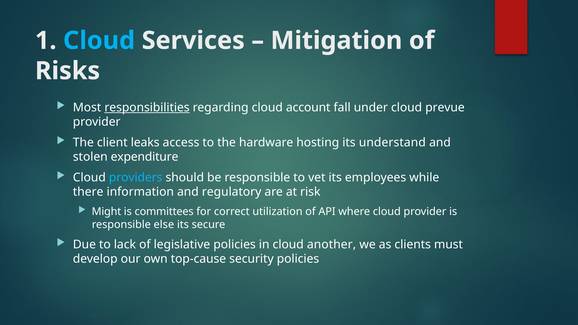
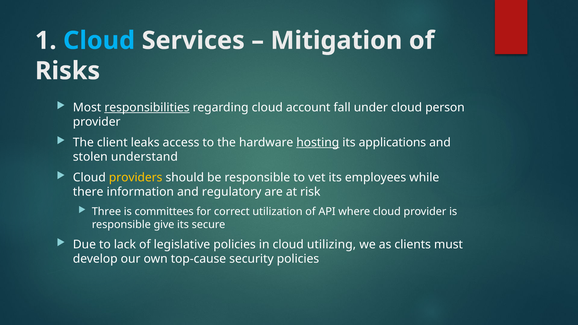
prevue: prevue -> person
hosting underline: none -> present
understand: understand -> applications
expenditure: expenditure -> understand
providers colour: light blue -> yellow
Might: Might -> Three
else: else -> give
another: another -> utilizing
